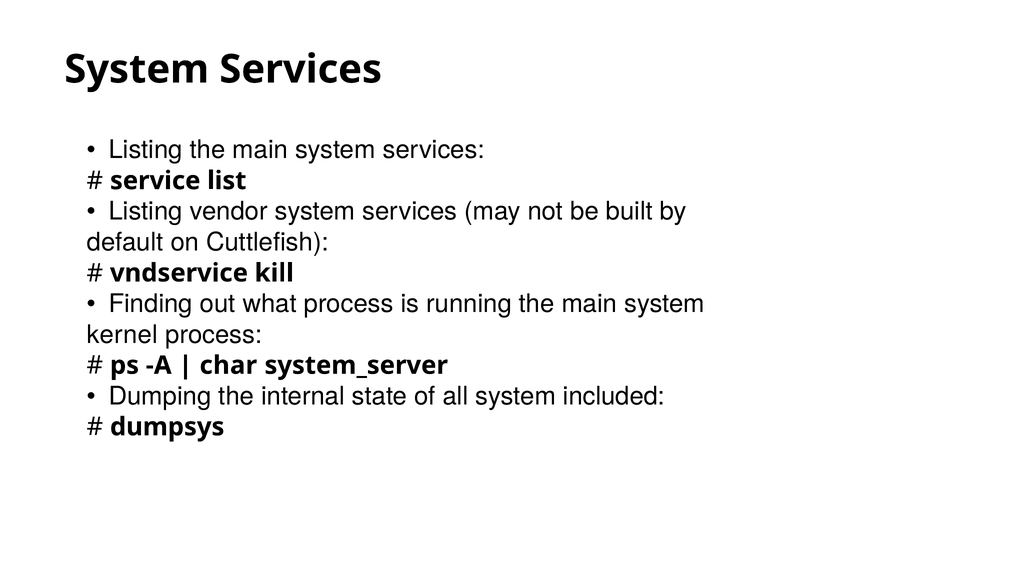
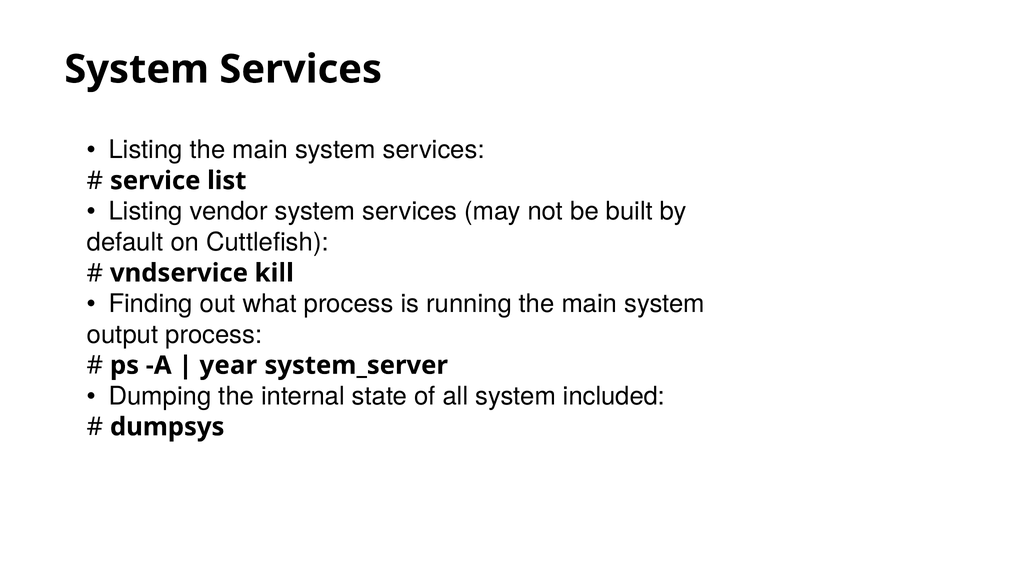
kernel: kernel -> output
char: char -> year
